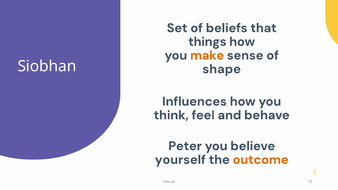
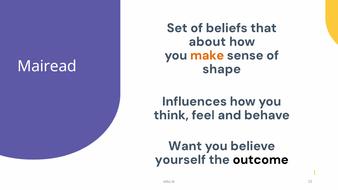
things: things -> about
Siobhan: Siobhan -> Mairead
Peter: Peter -> Want
outcome colour: orange -> black
